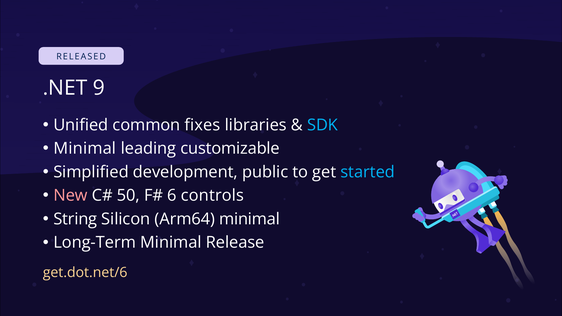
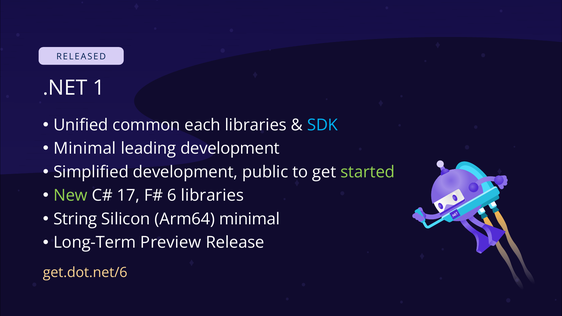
9: 9 -> 1
fixes: fixes -> each
leading customizable: customizable -> development
started colour: light blue -> light green
New colour: pink -> light green
50: 50 -> 17
6 controls: controls -> libraries
Long-Term Minimal: Minimal -> Preview
